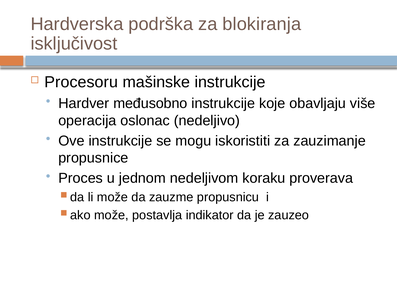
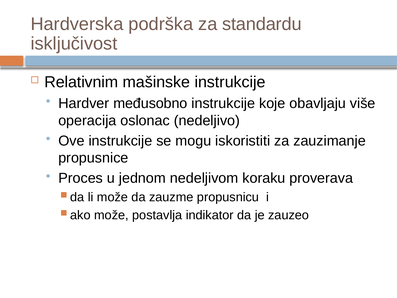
blokiranja: blokiranja -> standardu
Procesoru: Procesoru -> Relativnim
